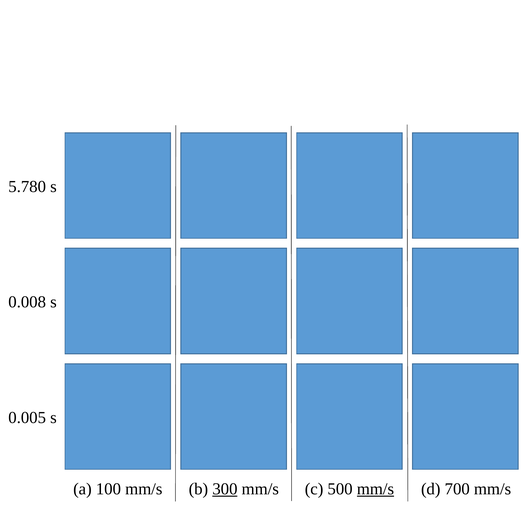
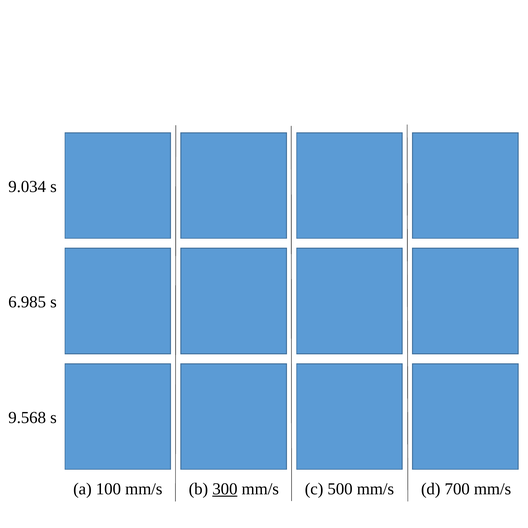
5.780: 5.780 -> 9.034
0.008: 0.008 -> 6.985
0.005: 0.005 -> 9.568
mm/s at (375, 489) underline: present -> none
